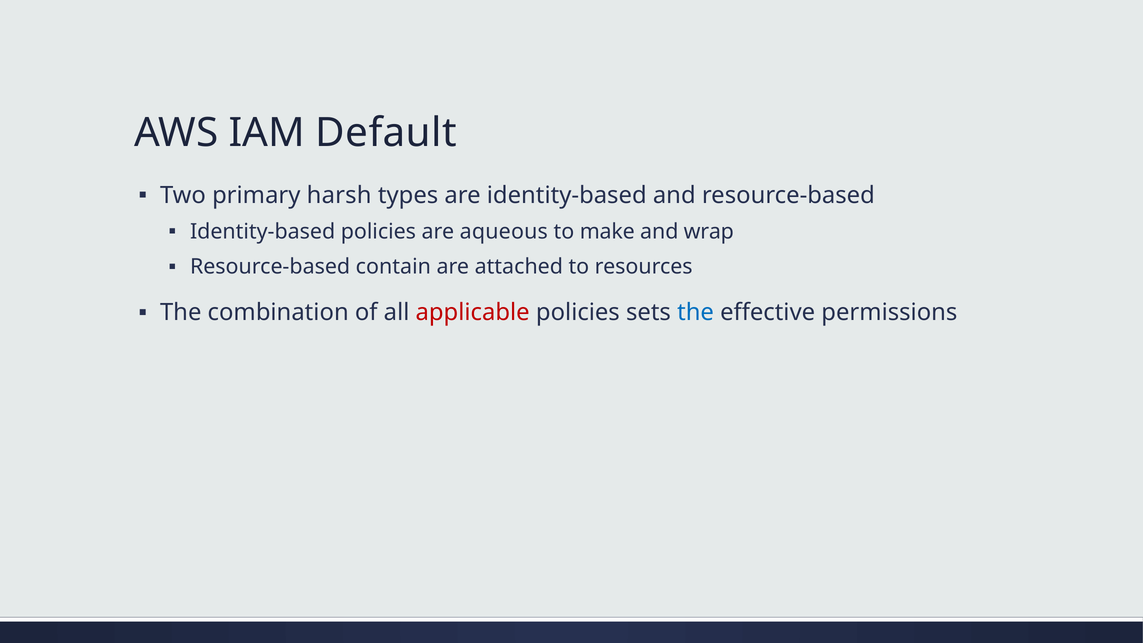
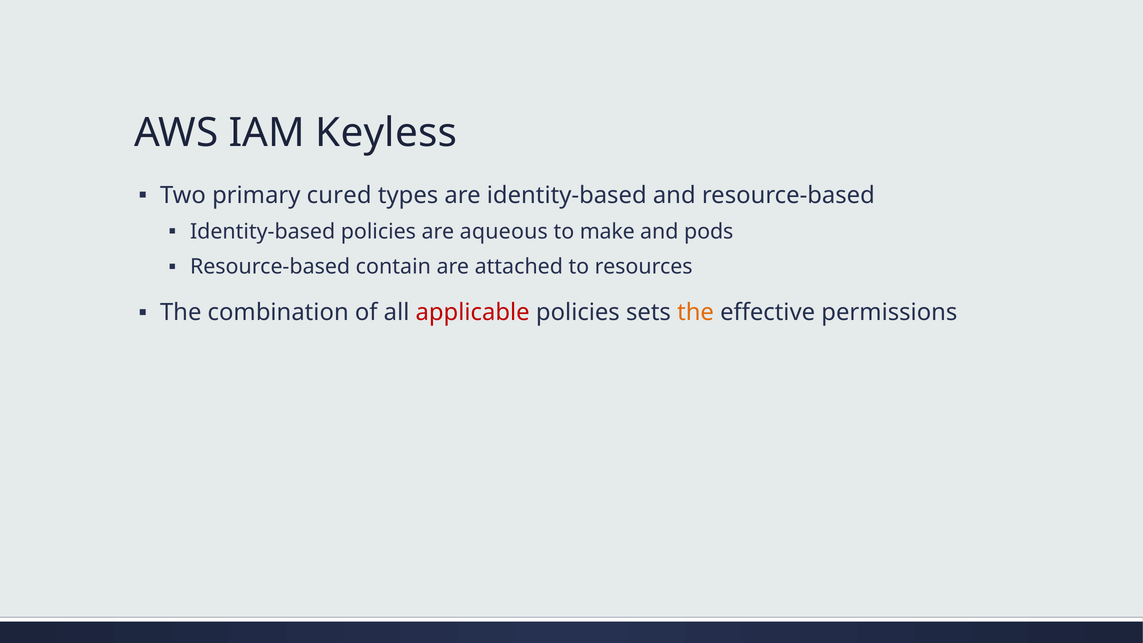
Default: Default -> Keyless
harsh: harsh -> cured
wrap: wrap -> pods
the at (696, 313) colour: blue -> orange
